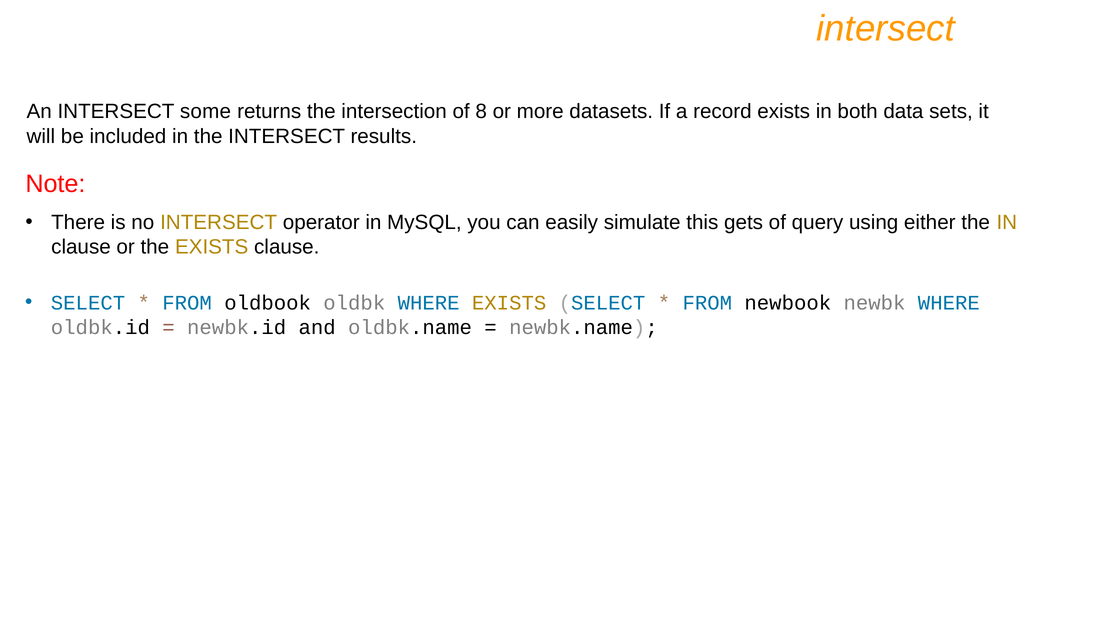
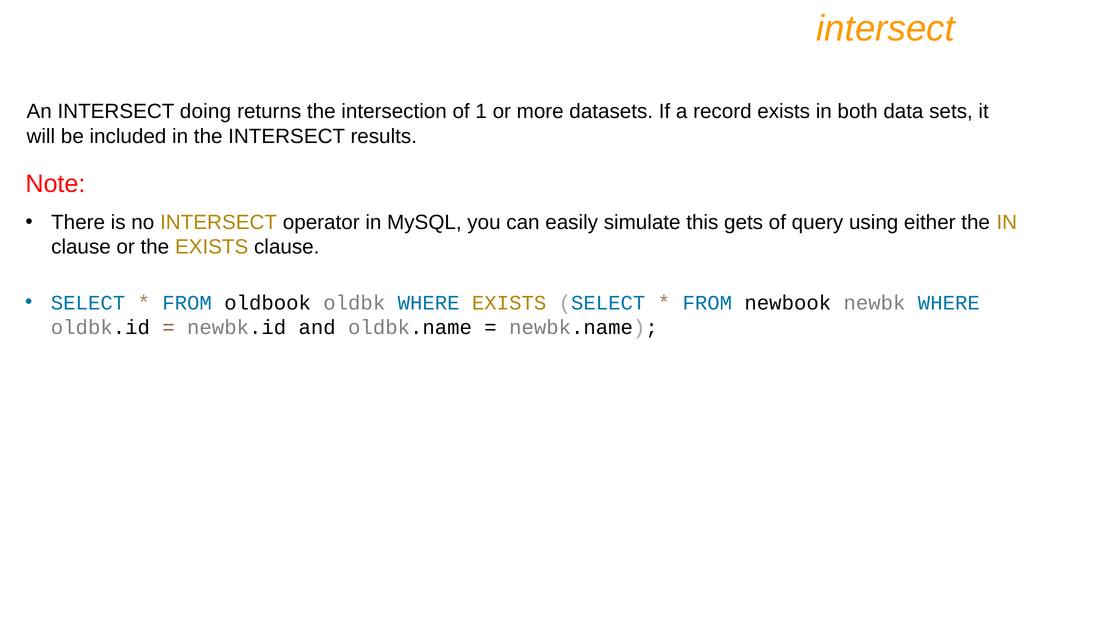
some: some -> doing
8: 8 -> 1
